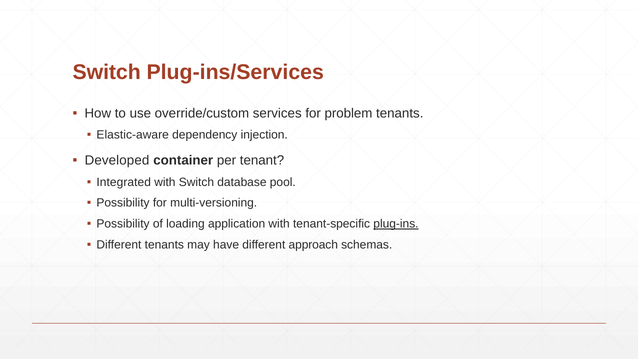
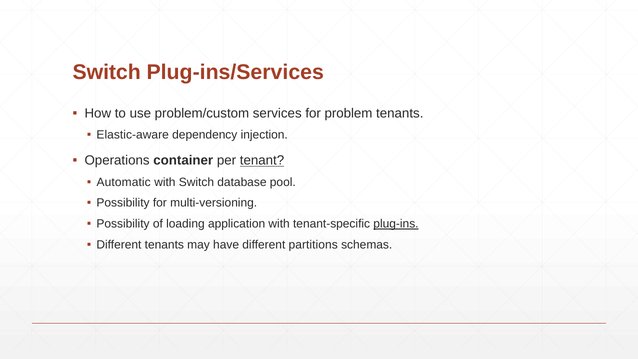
override/custom: override/custom -> problem/custom
Developed: Developed -> Operations
tenant underline: none -> present
Integrated: Integrated -> Automatic
approach: approach -> partitions
